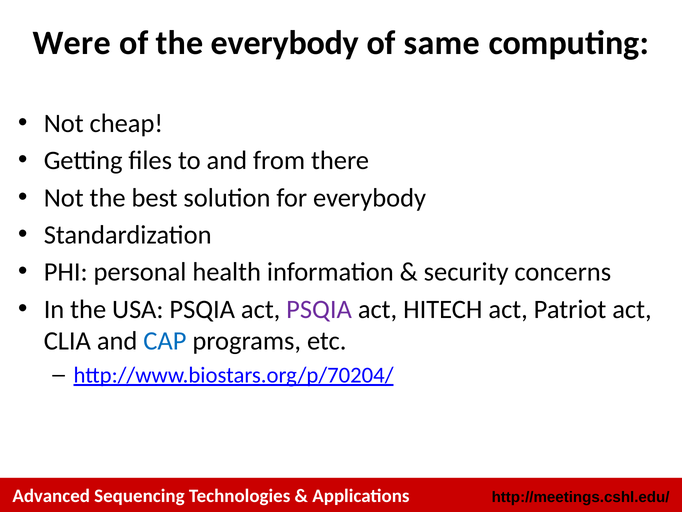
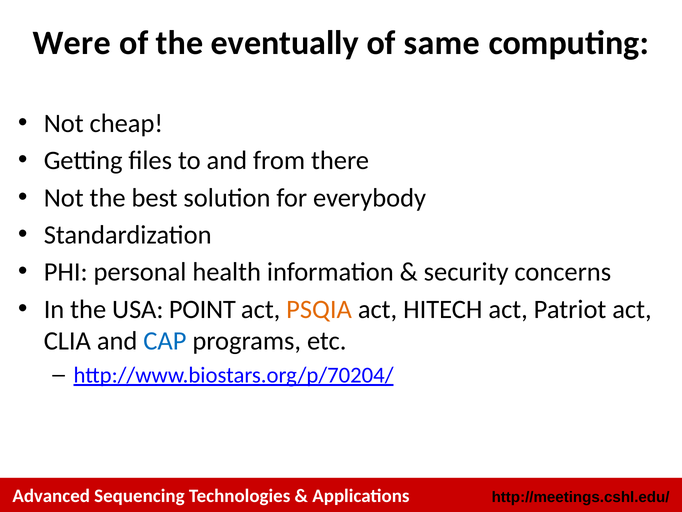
the everybody: everybody -> eventually
USA PSQIA: PSQIA -> POINT
PSQIA at (319, 309) colour: purple -> orange
